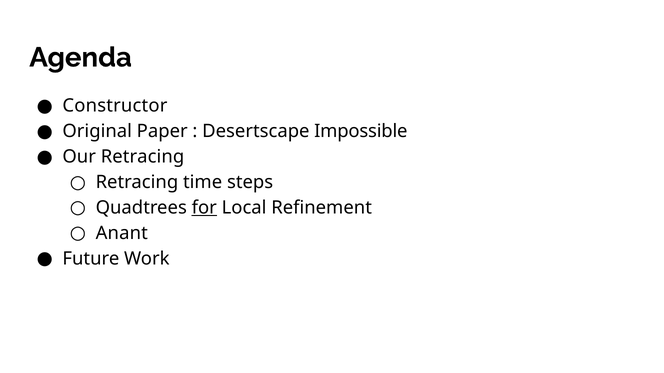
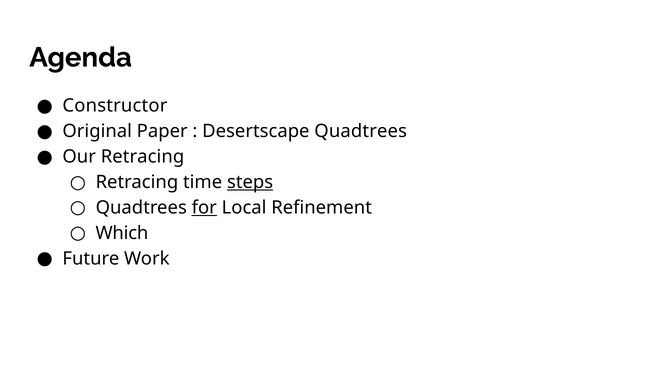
Desertscape Impossible: Impossible -> Quadtrees
steps underline: none -> present
Anant: Anant -> Which
